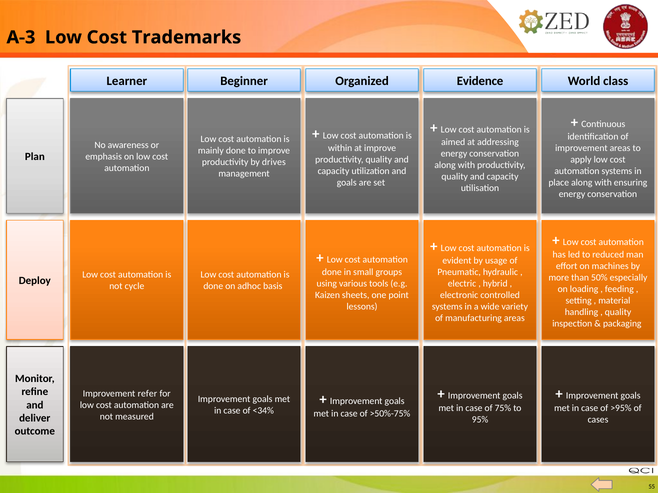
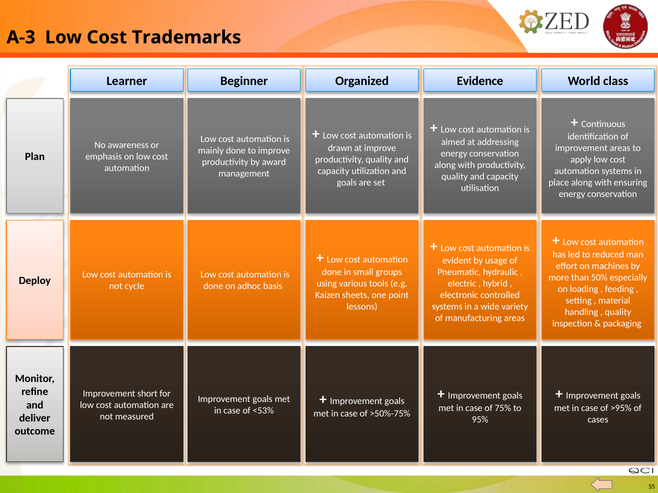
within: within -> drawn
drives: drives -> award
refer: refer -> short
<34%: <34% -> <53%
